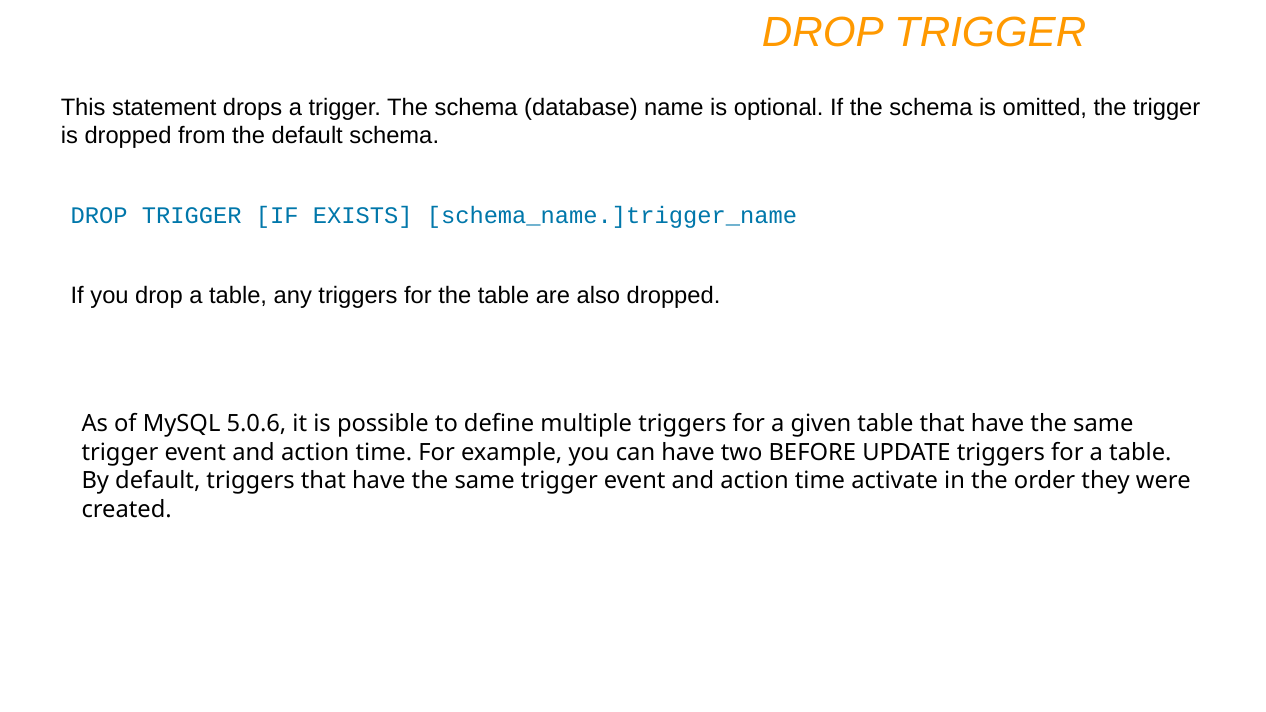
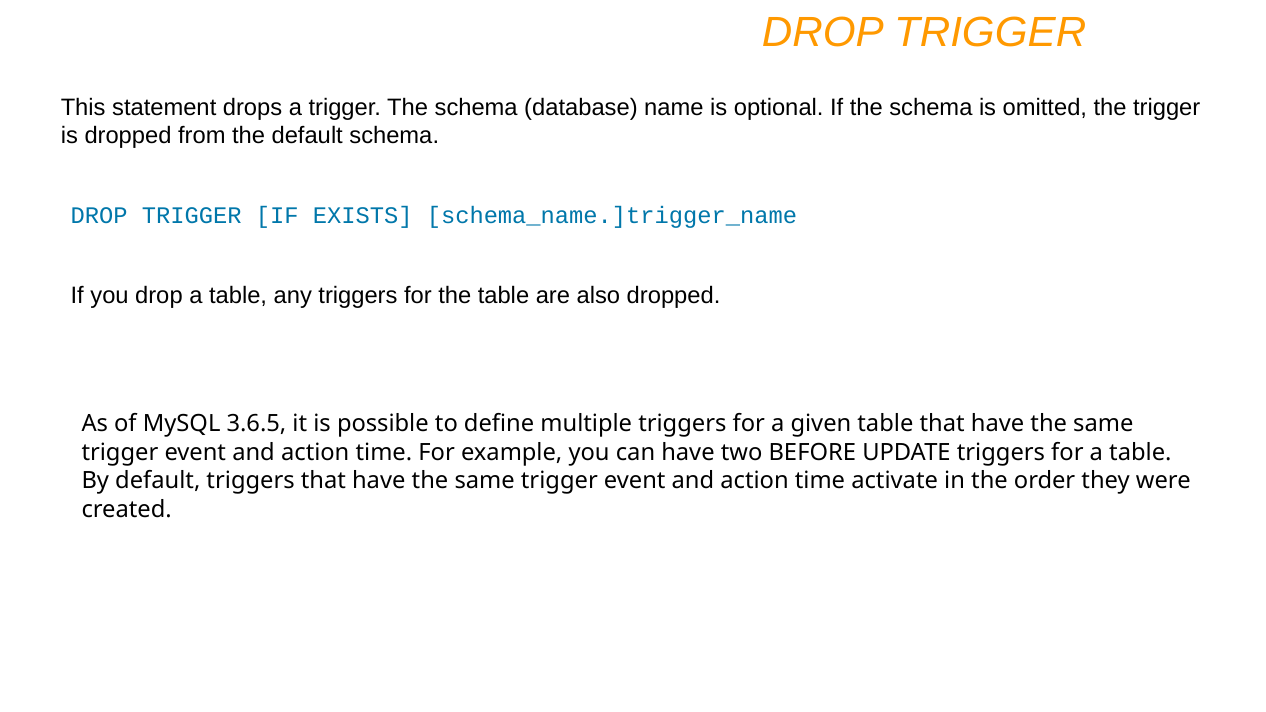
5.0.6: 5.0.6 -> 3.6.5
